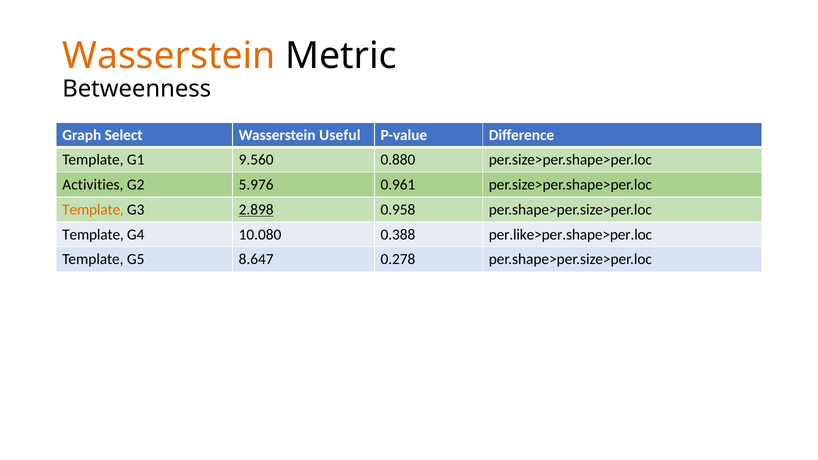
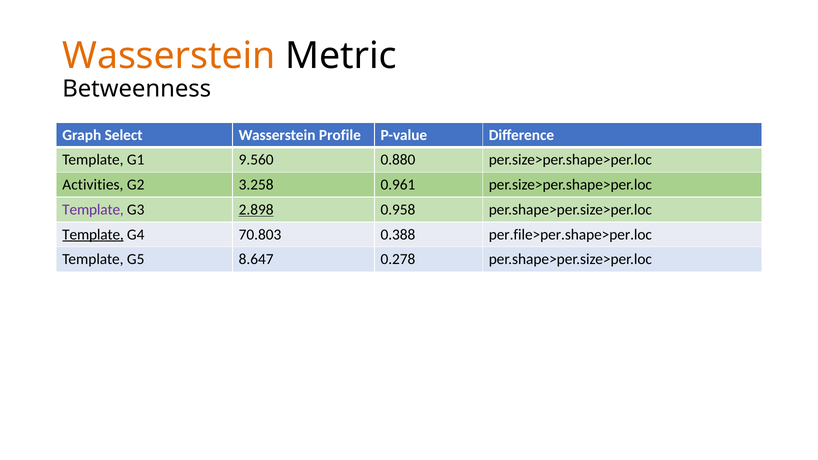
Useful: Useful -> Profile
5.976: 5.976 -> 3.258
Template at (93, 210) colour: orange -> purple
Template at (93, 235) underline: none -> present
10.080: 10.080 -> 70.803
per.like>per.shape>per.loc: per.like>per.shape>per.loc -> per.file>per.shape>per.loc
